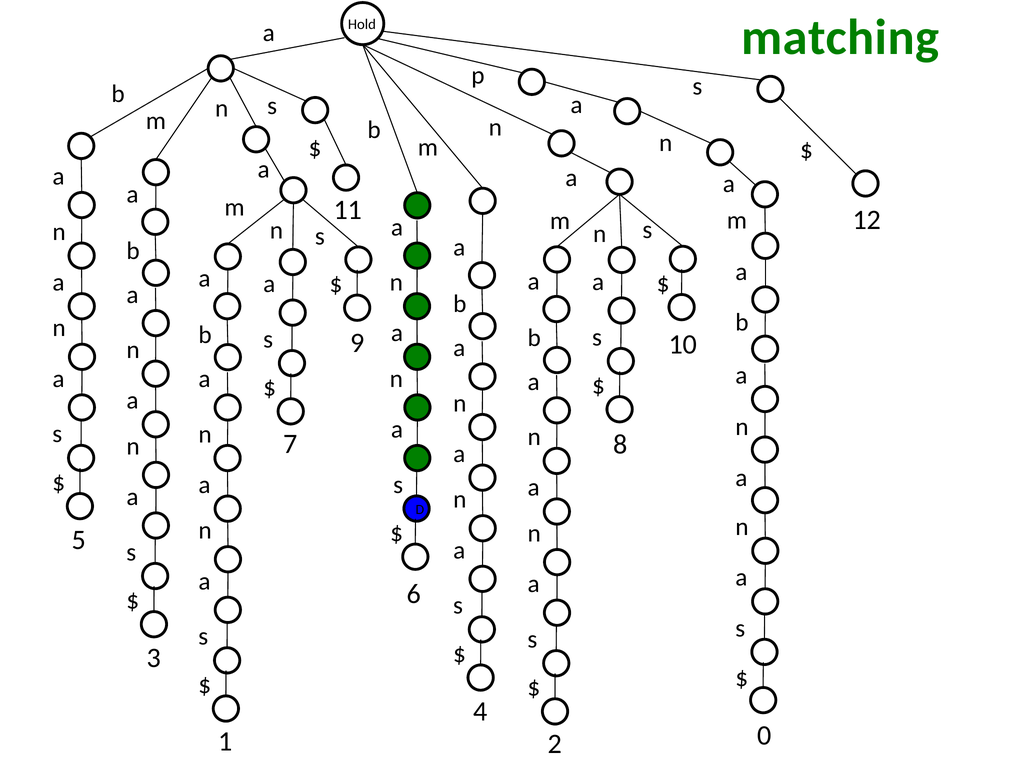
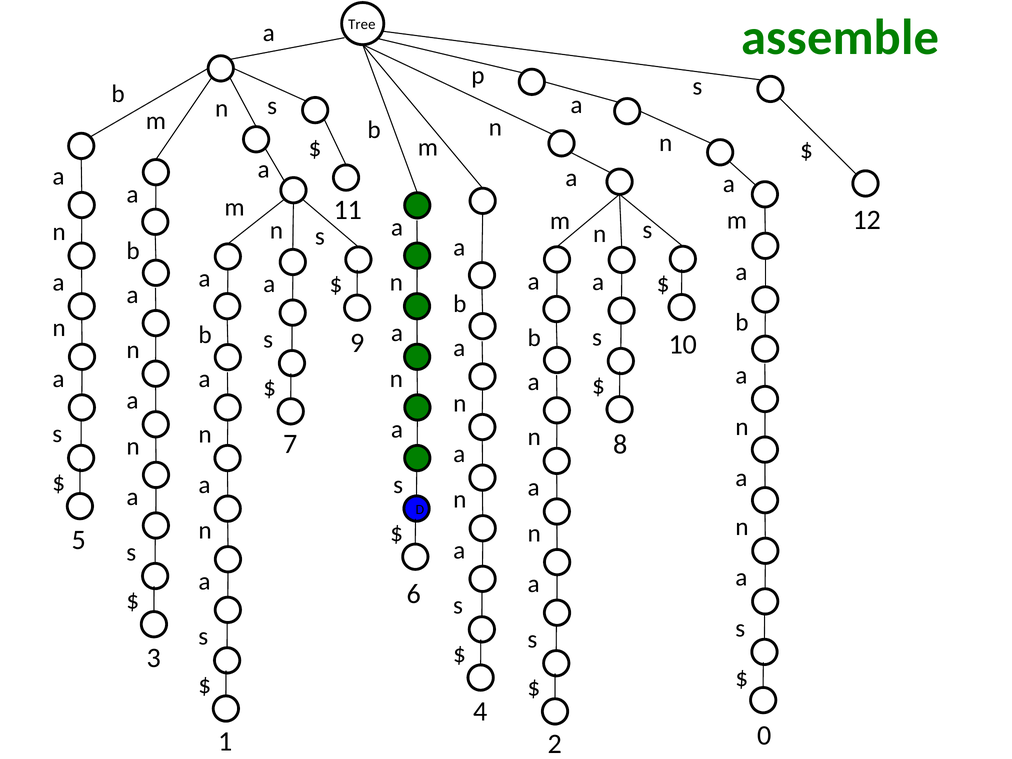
matching: matching -> assemble
Hold: Hold -> Tree
